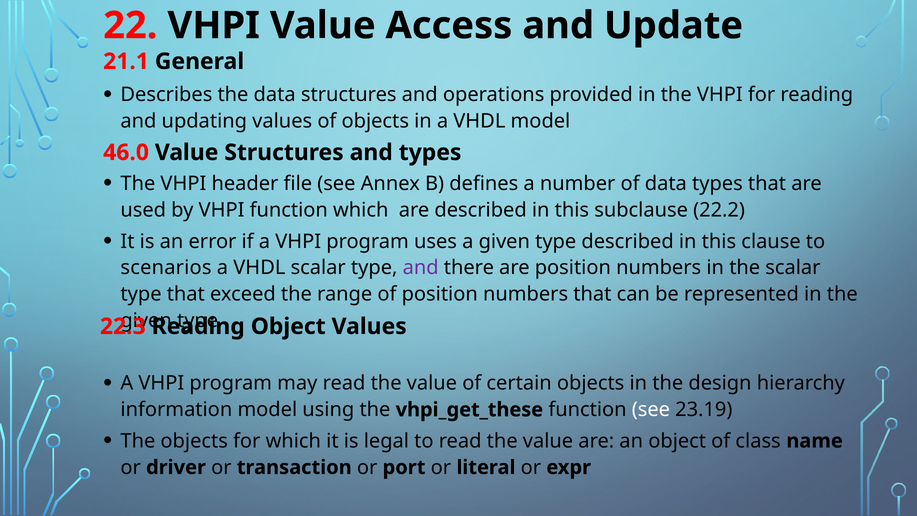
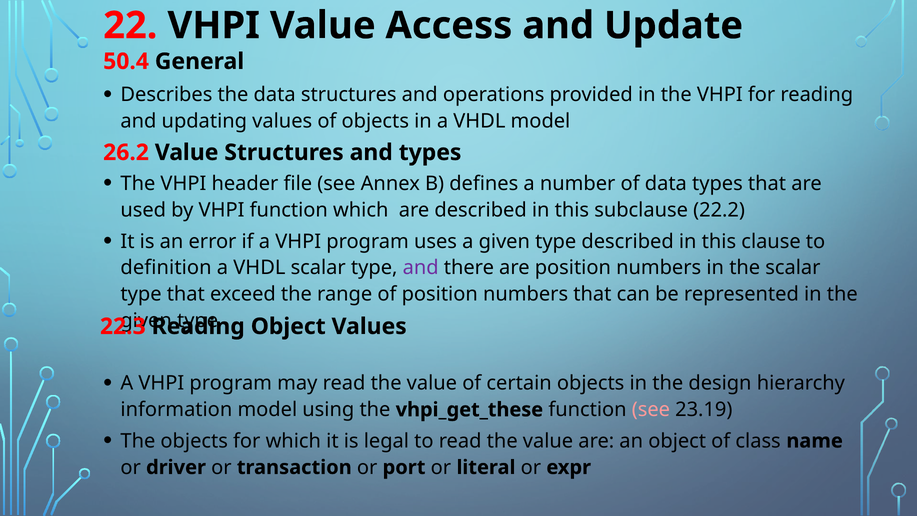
21.1: 21.1 -> 50.4
46.0: 46.0 -> 26.2
scenarios: scenarios -> definition
see at (651, 410) colour: white -> pink
